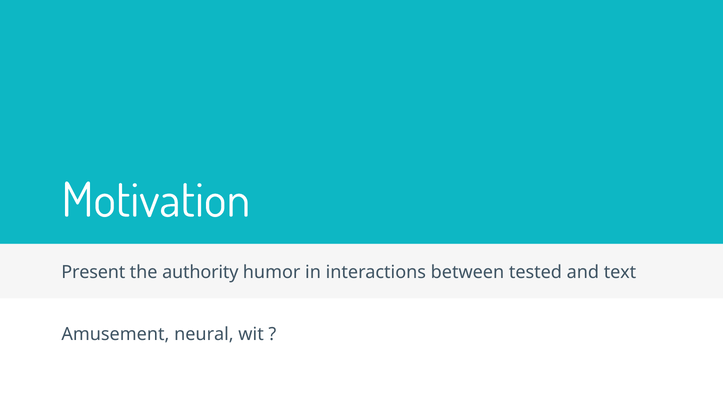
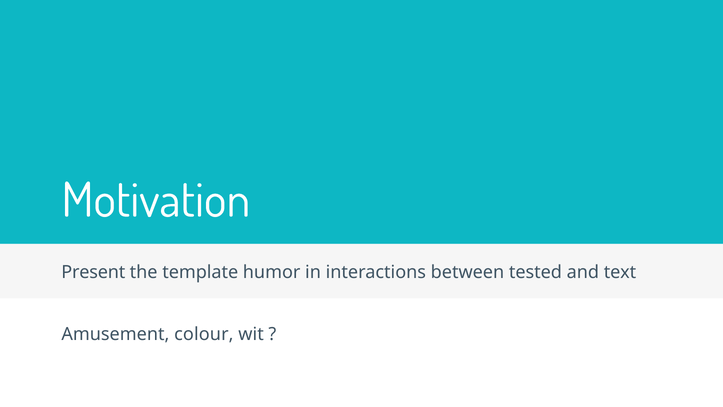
authority: authority -> template
neural: neural -> colour
